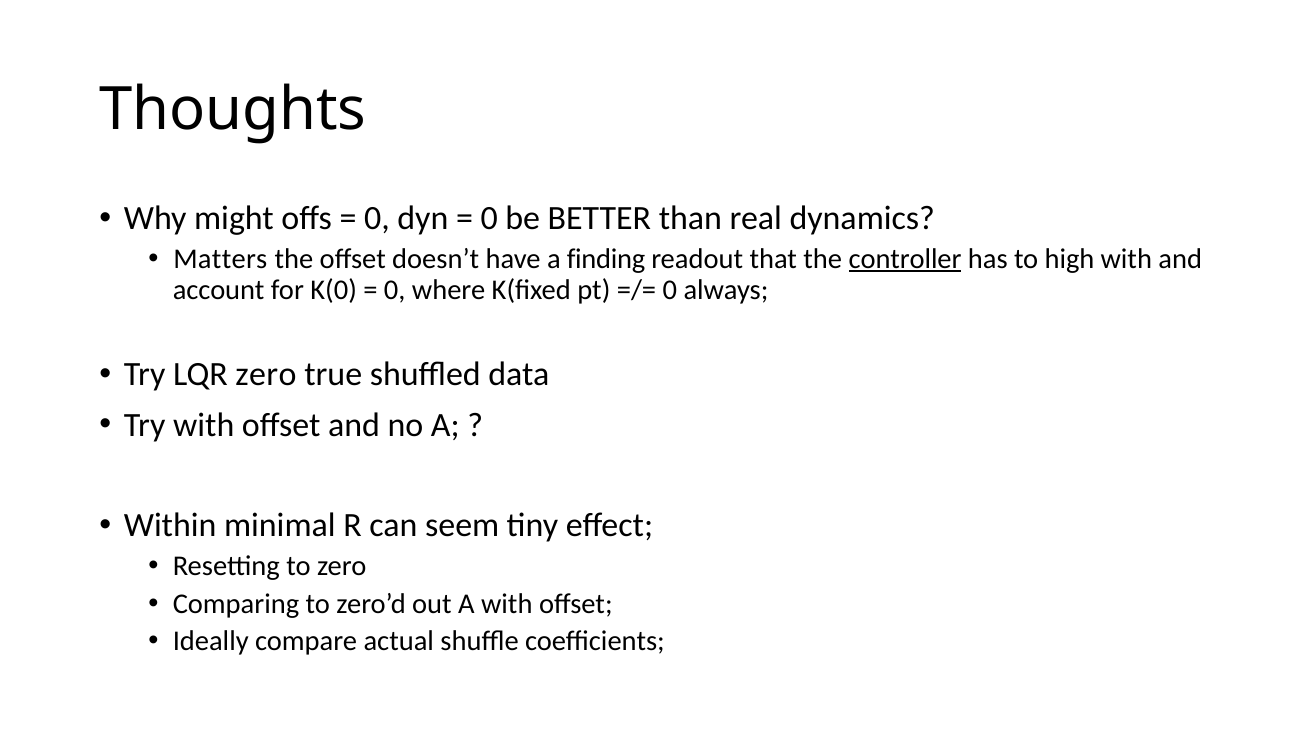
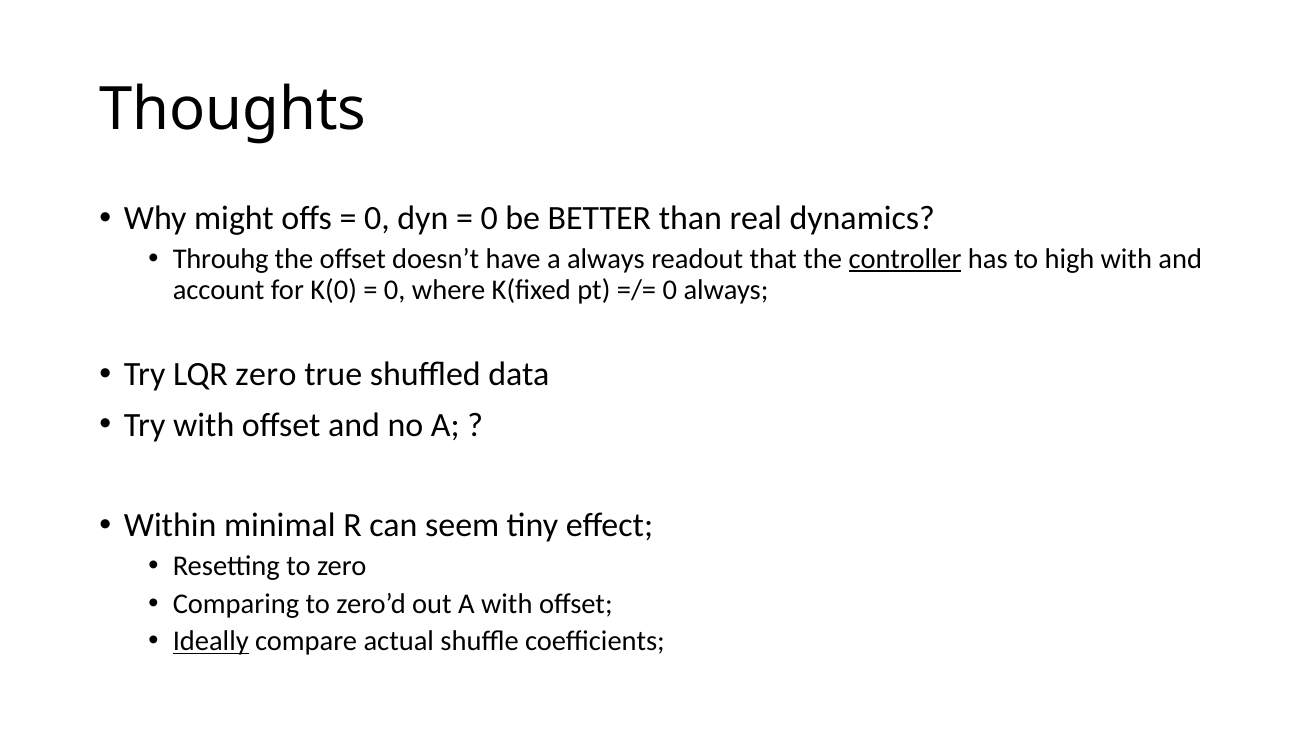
Matters: Matters -> Throuhg
a finding: finding -> always
Ideally underline: none -> present
